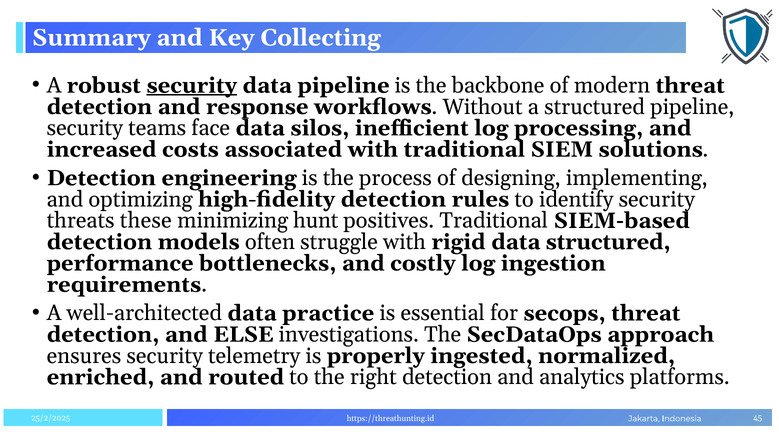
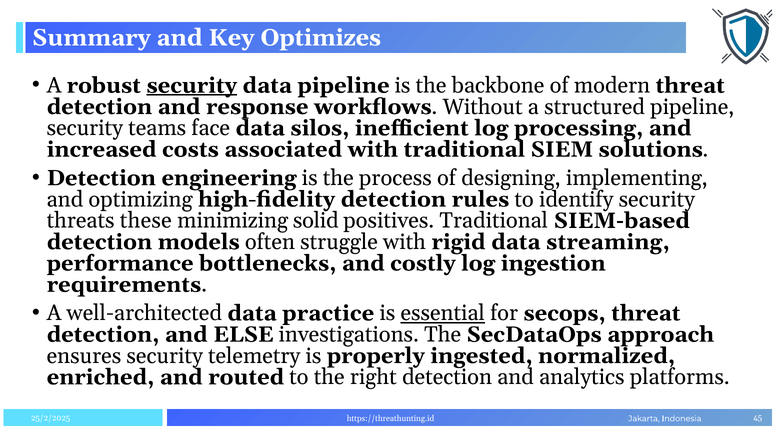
Collecting: Collecting -> Optimizes
hunt: hunt -> solid
data structured: structured -> streaming
essential underline: none -> present
